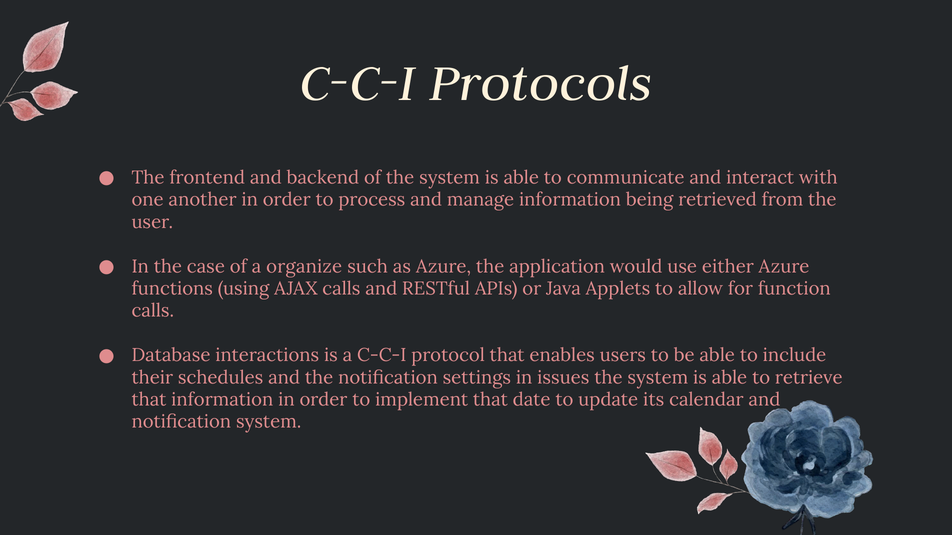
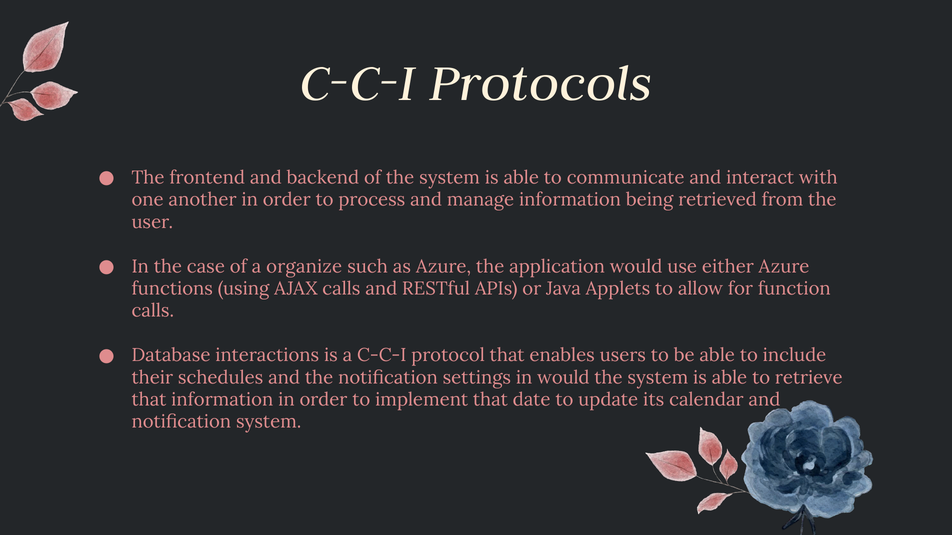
in issues: issues -> would
